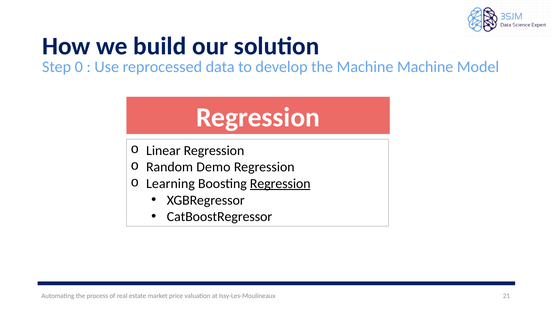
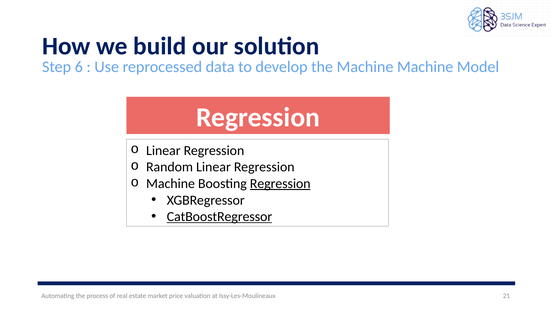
0: 0 -> 6
Random Demo: Demo -> Linear
Learning at (170, 184): Learning -> Machine
CatBoostRegressor underline: none -> present
